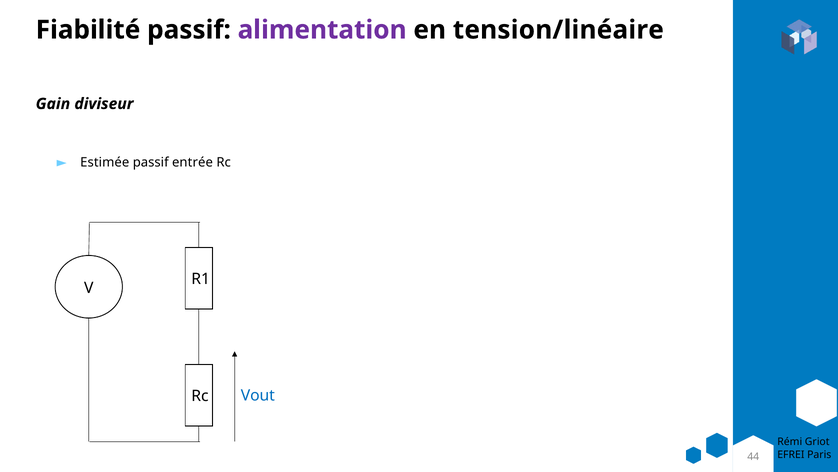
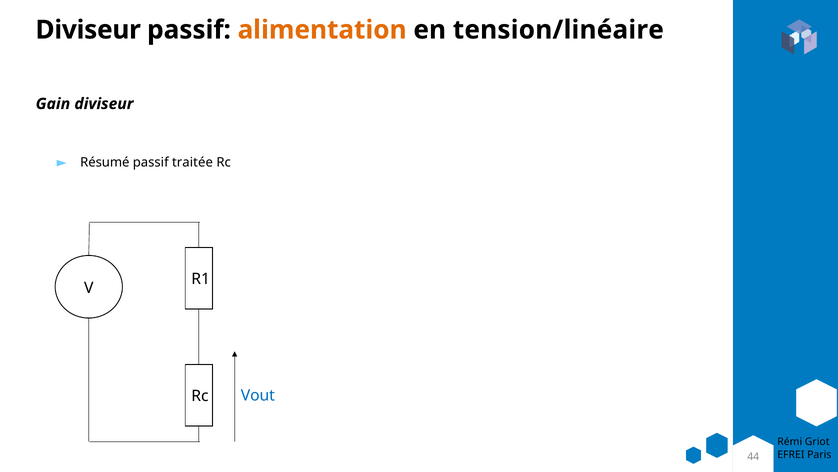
Fiabilité at (88, 30): Fiabilité -> Diviseur
alimentation colour: purple -> orange
Estimée: Estimée -> Résumé
entrée: entrée -> traitée
